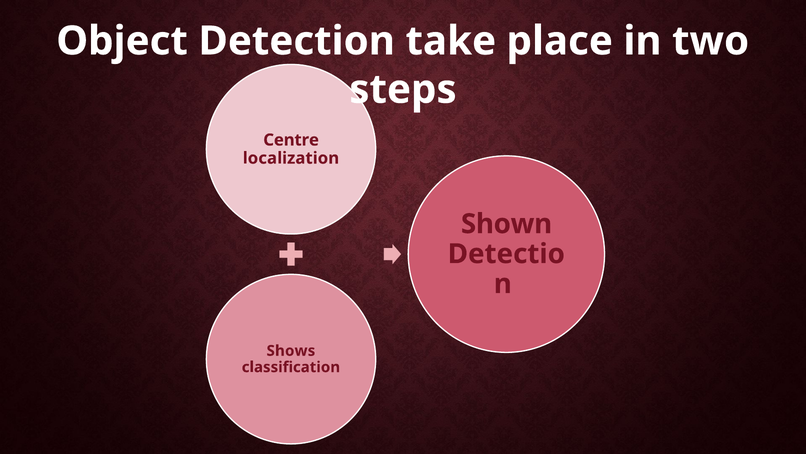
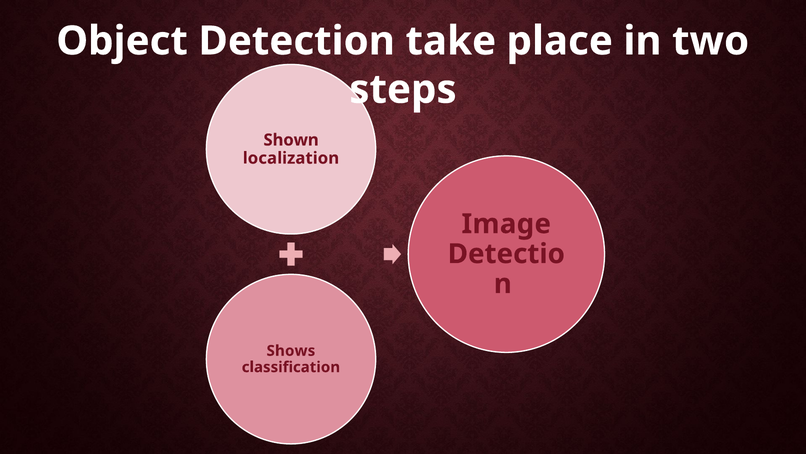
Centre: Centre -> Shown
Shown: Shown -> Image
